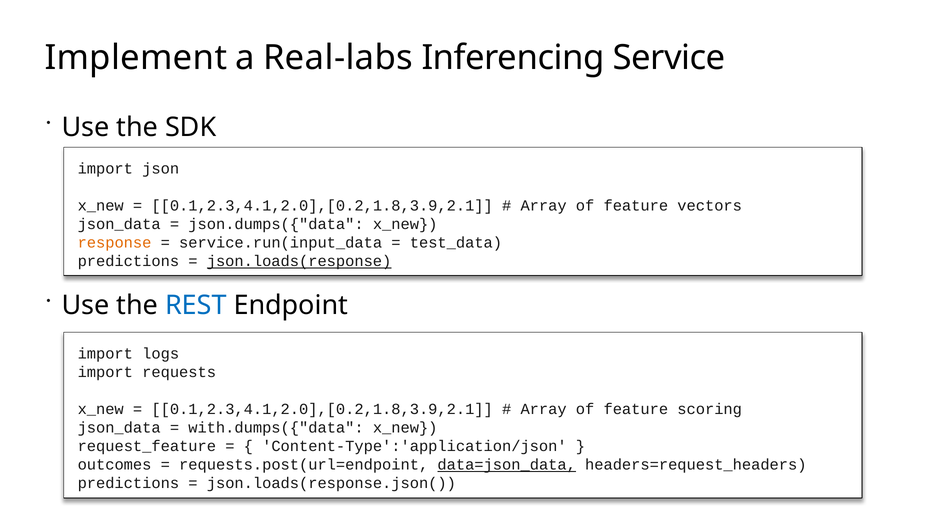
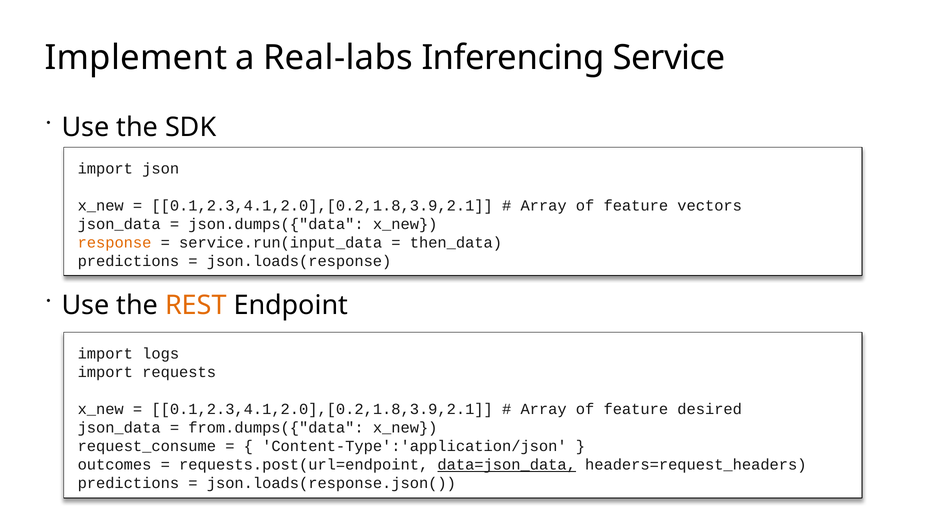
test_data: test_data -> then_data
json.loads(response underline: present -> none
REST colour: blue -> orange
scoring: scoring -> desired
with.dumps({"data: with.dumps({"data -> from.dumps({"data
request_feature: request_feature -> request_consume
